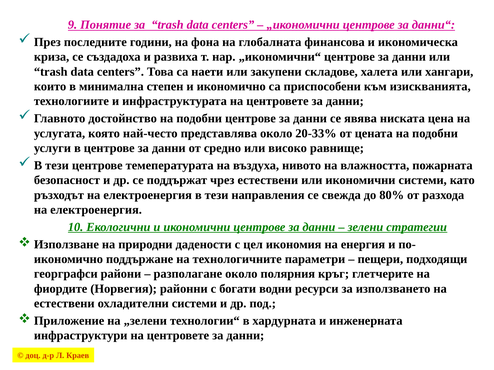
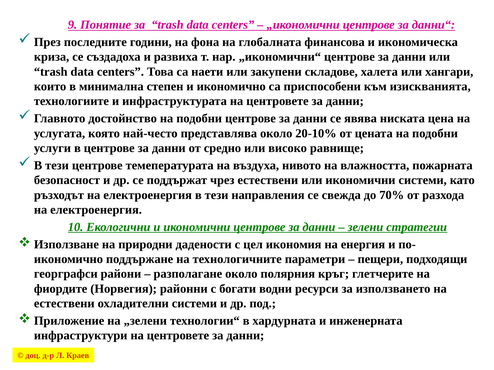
20-33%: 20-33% -> 20-10%
80%: 80% -> 70%
